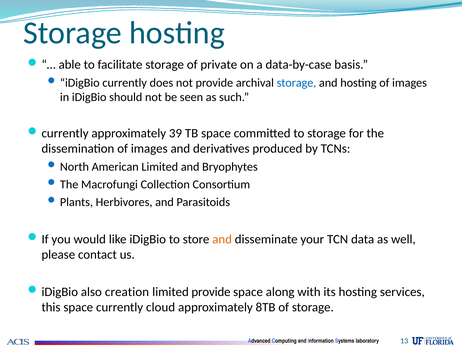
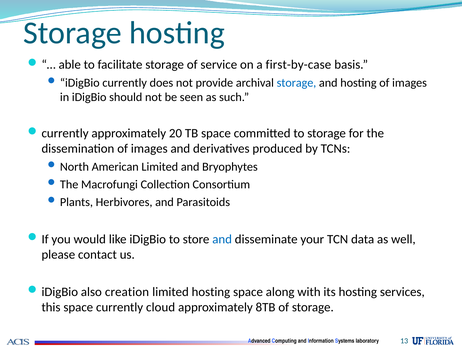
private: private -> service
data-by-case: data-by-case -> first-by-case
39: 39 -> 20
and at (222, 239) colour: orange -> blue
limited provide: provide -> hosting
